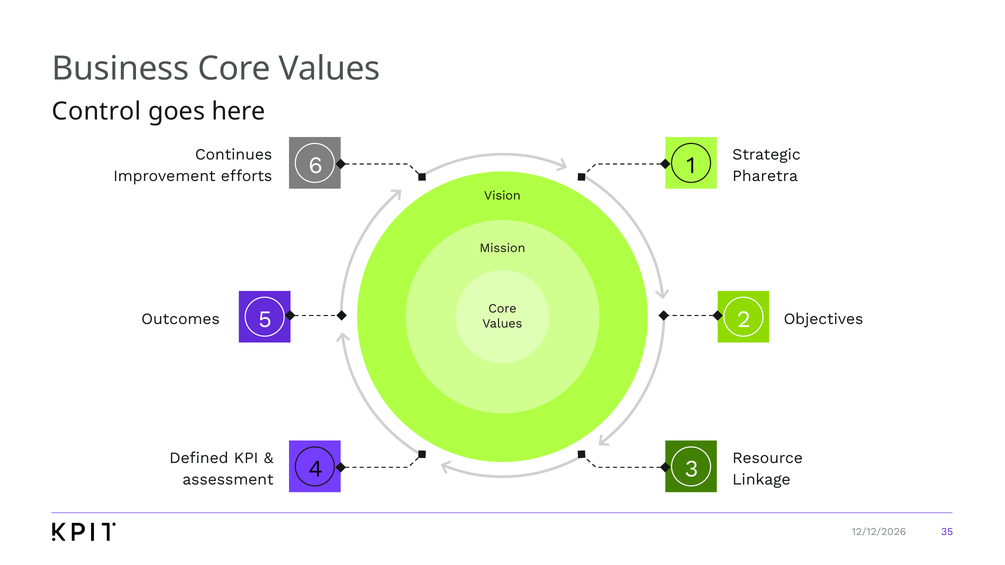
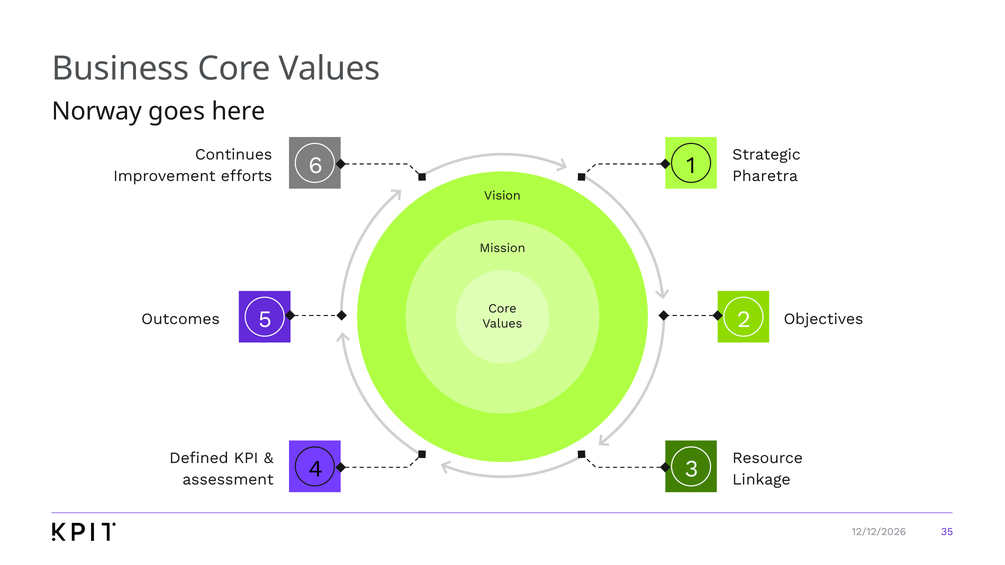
Control: Control -> Norway
